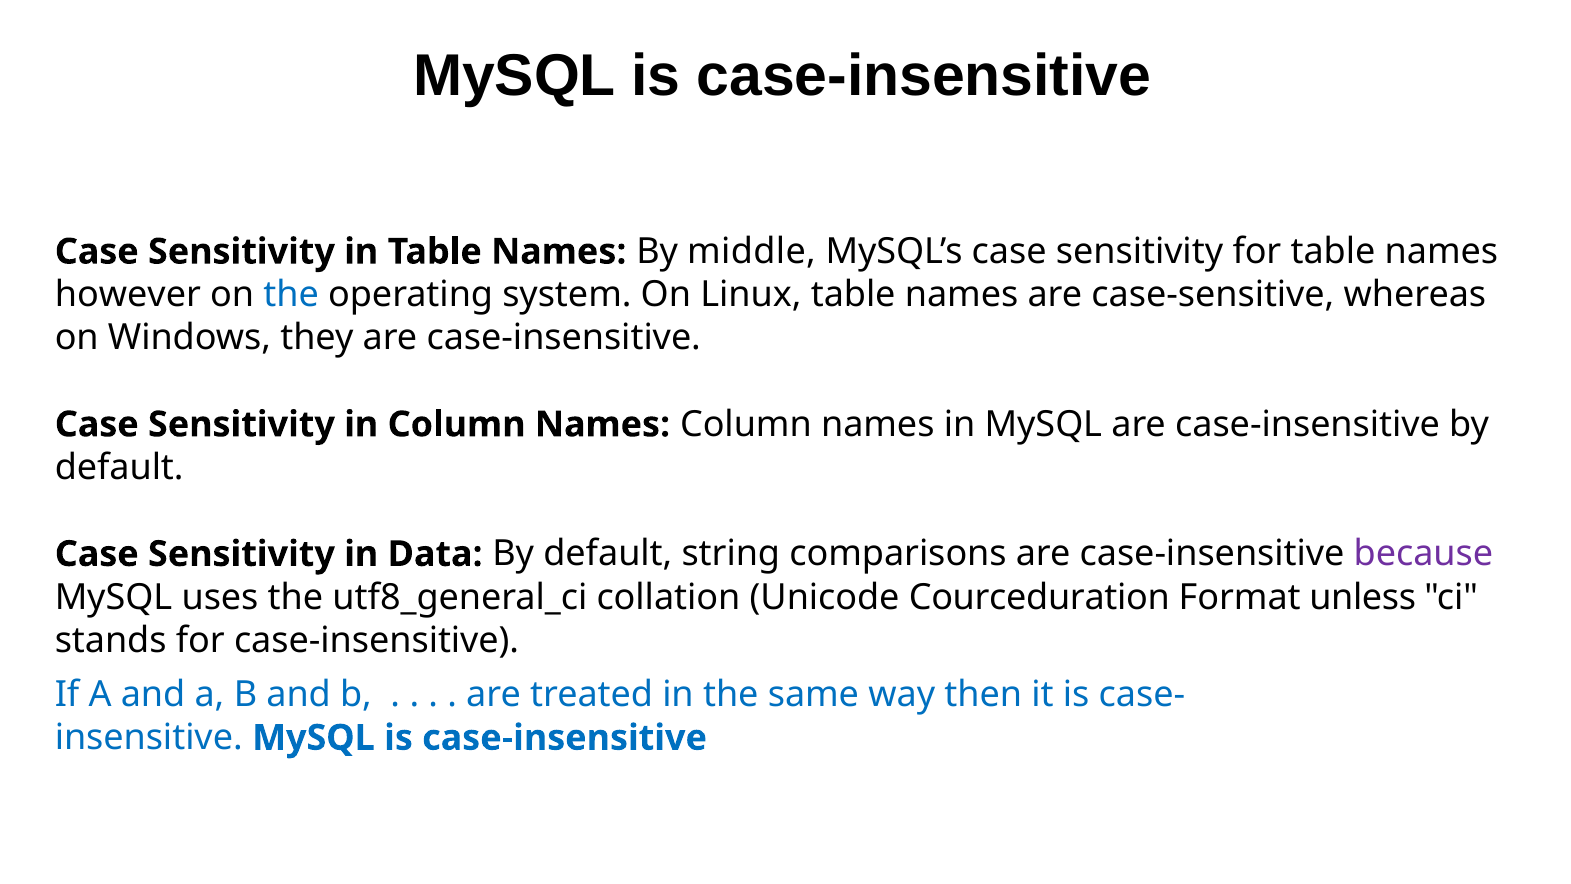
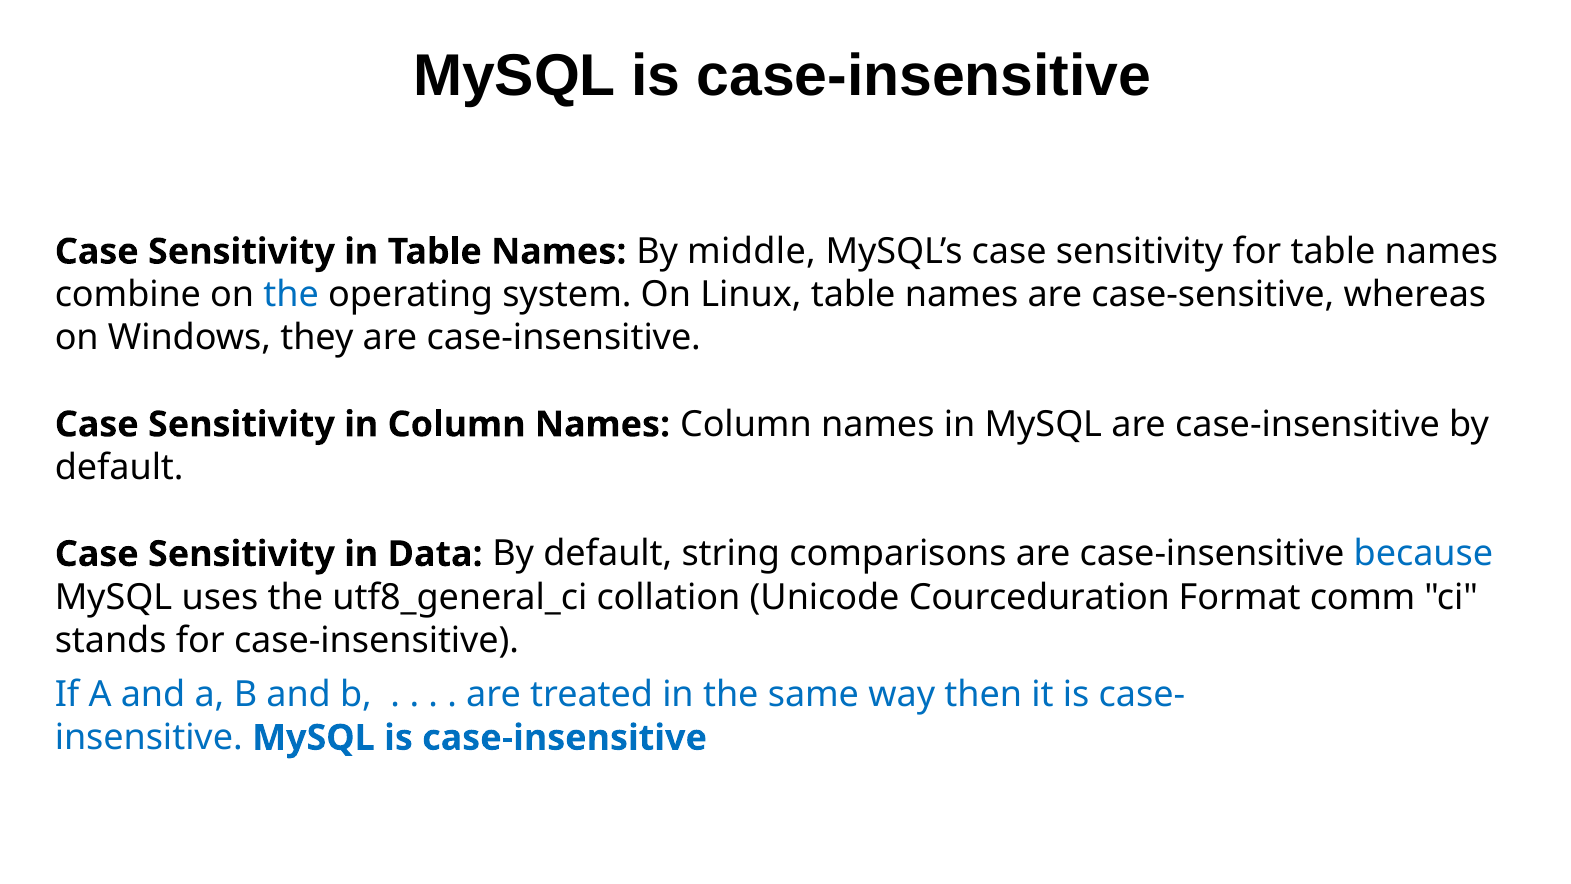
however: however -> combine
because colour: purple -> blue
unless: unless -> comm
